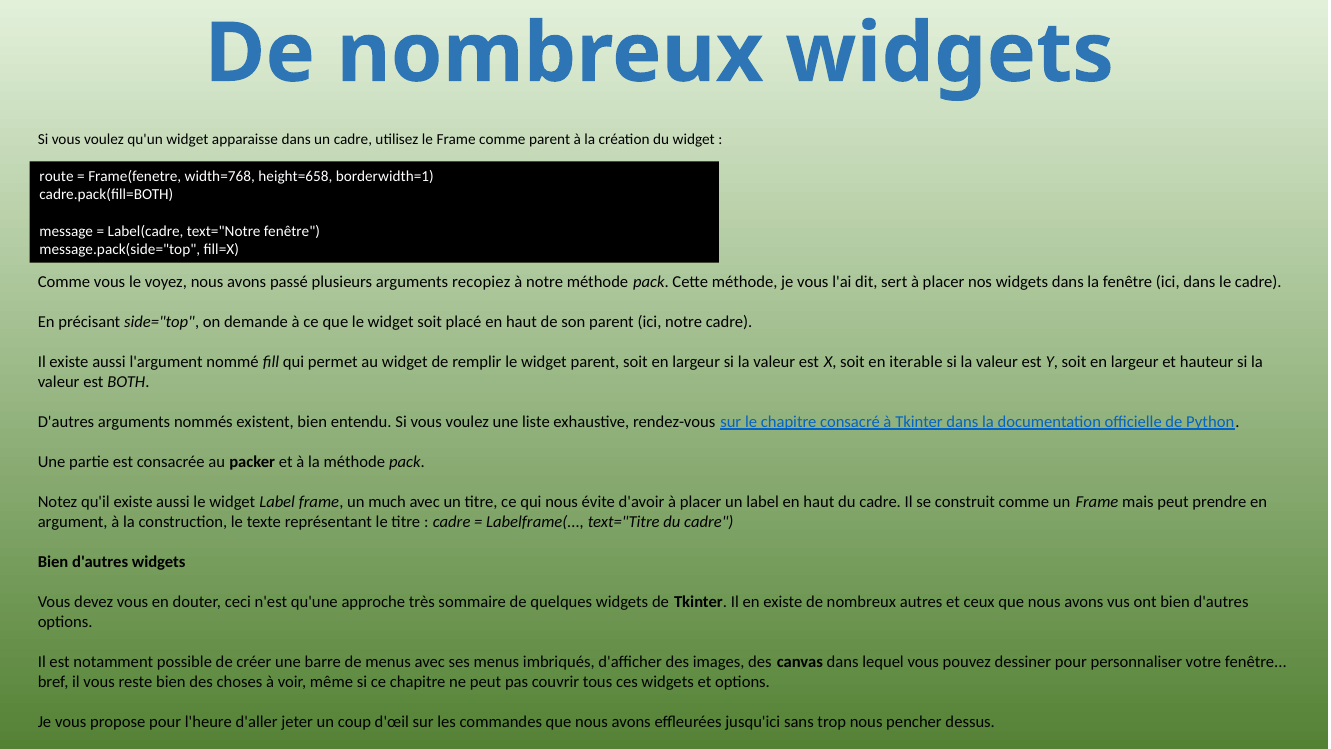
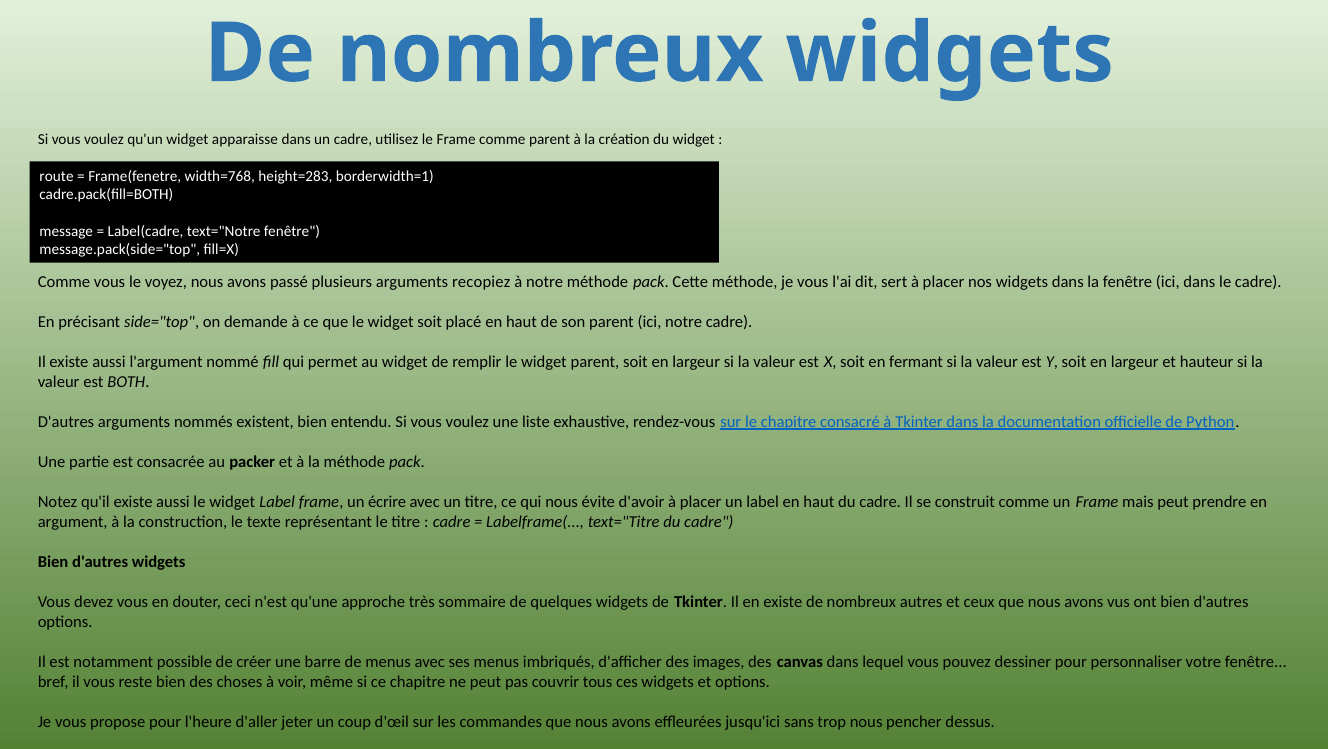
height=658: height=658 -> height=283
iterable: iterable -> fermant
much: much -> écrire
